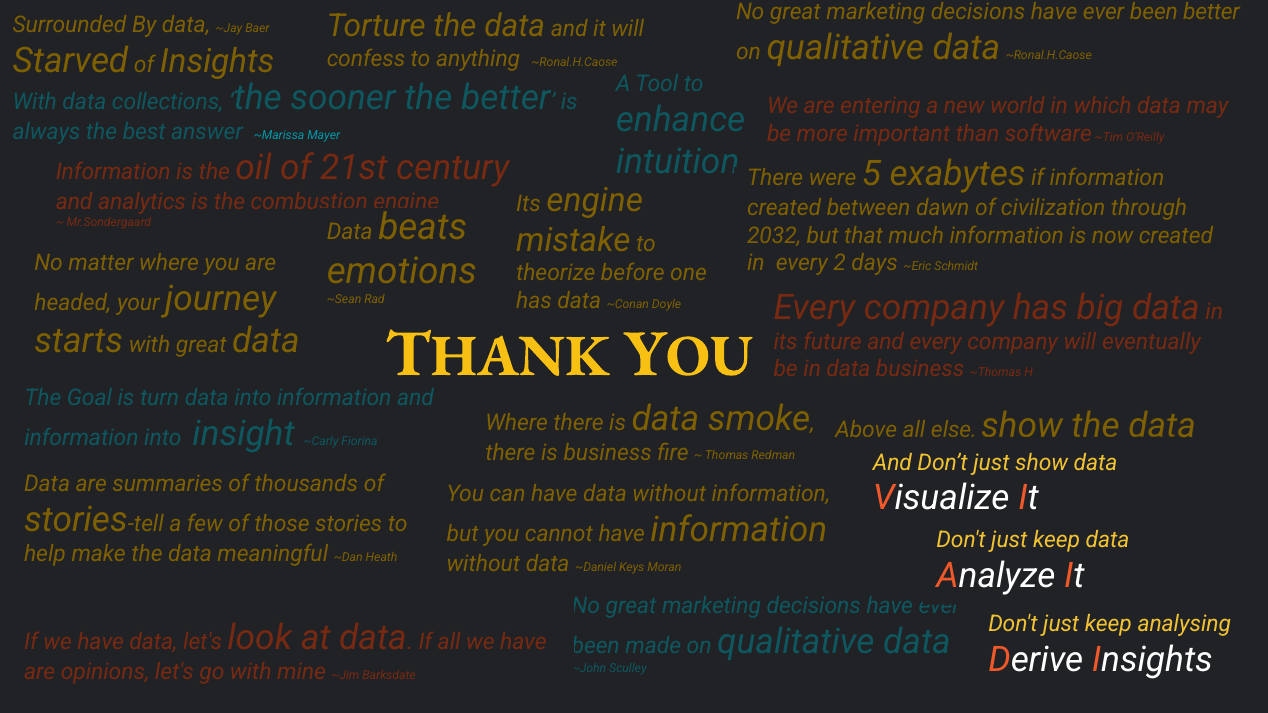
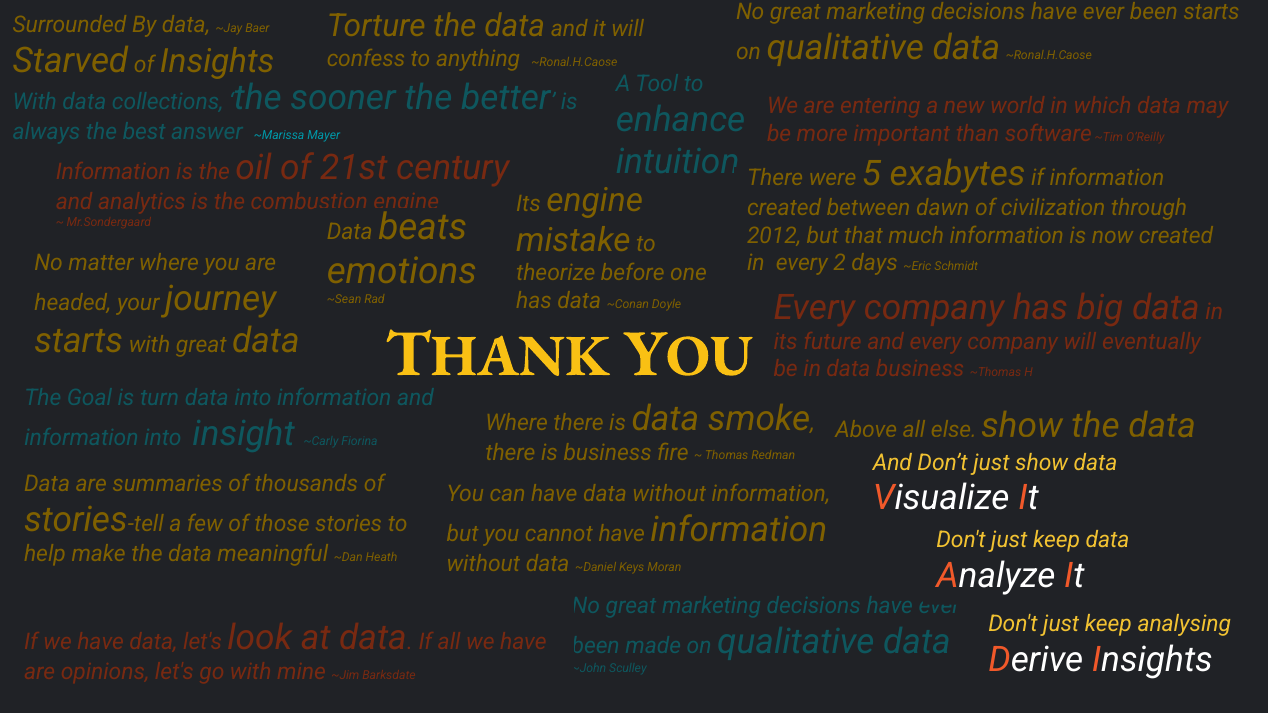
been better: better -> starts
2032: 2032 -> 2012
